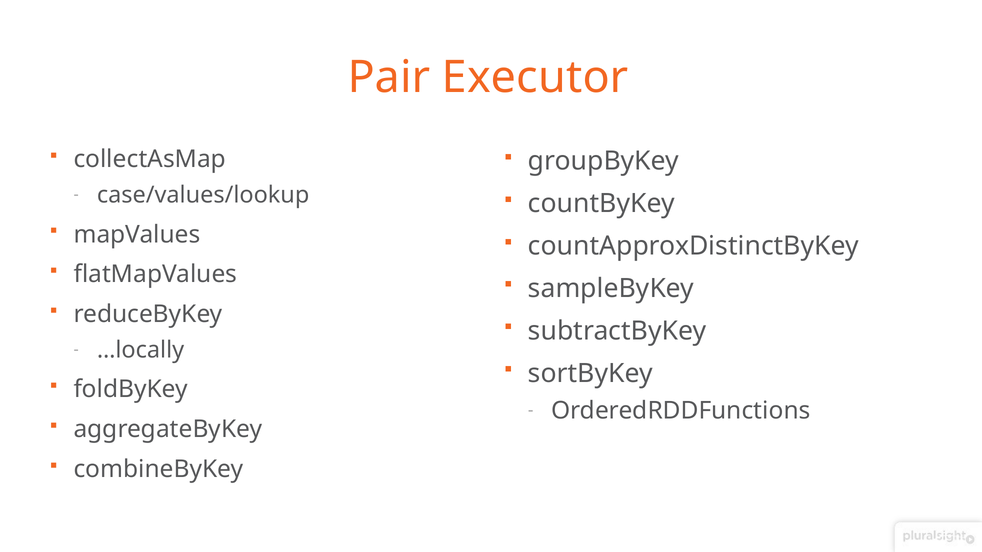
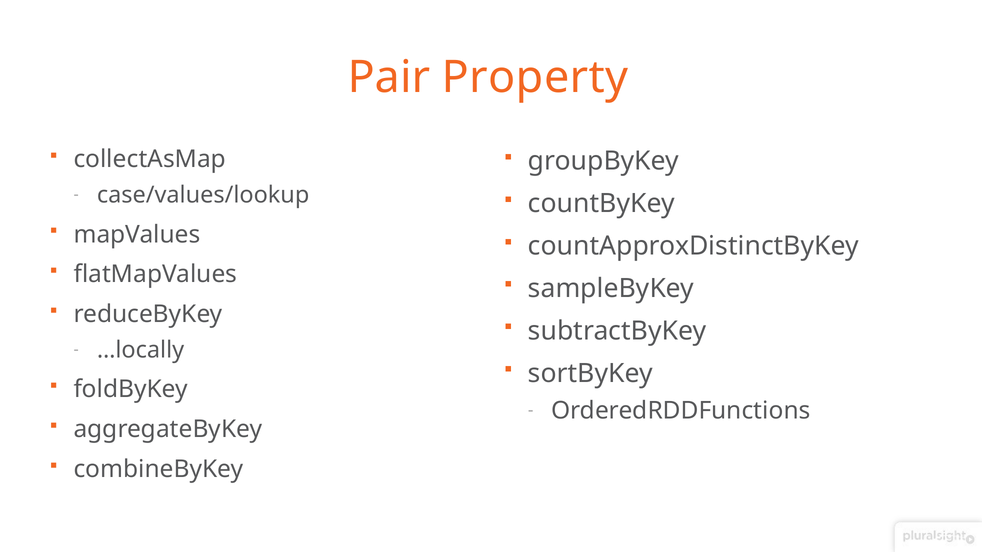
Executor: Executor -> Property
